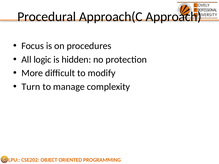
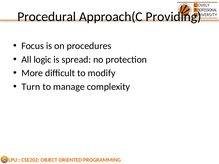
Approach: Approach -> Providing
hidden: hidden -> spread
